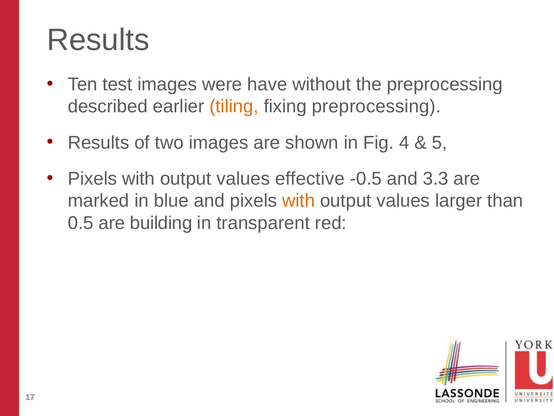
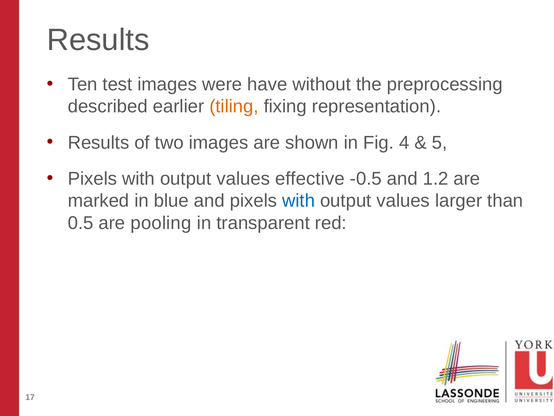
fixing preprocessing: preprocessing -> representation
3.3: 3.3 -> 1.2
with at (299, 201) colour: orange -> blue
building: building -> pooling
